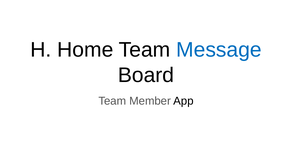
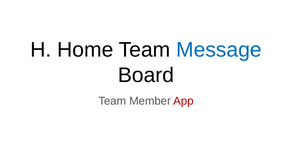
App colour: black -> red
